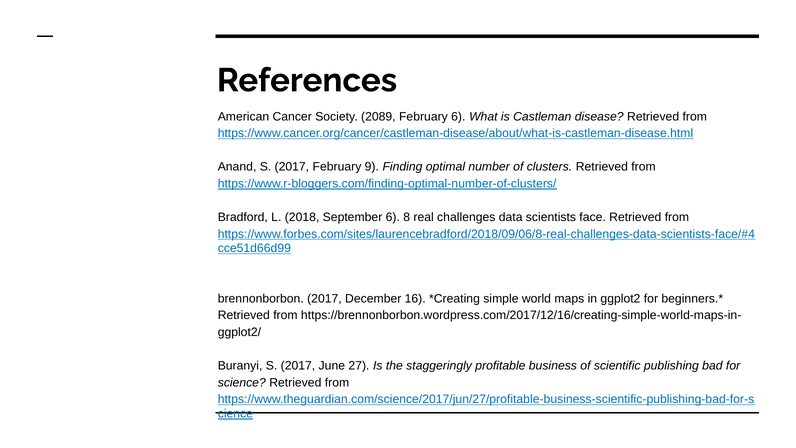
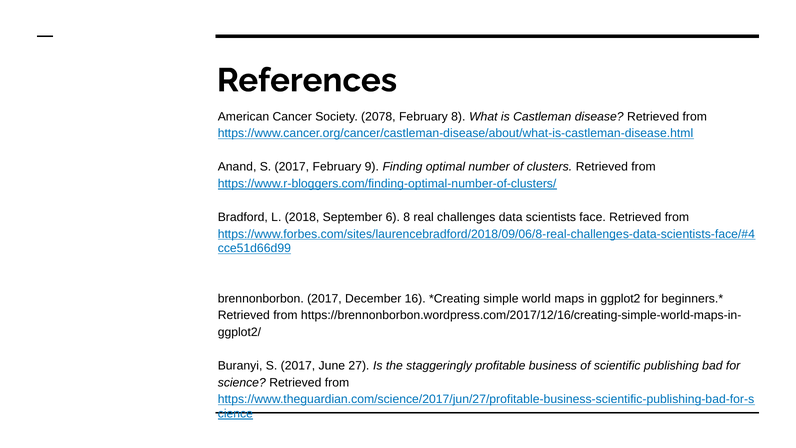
2089: 2089 -> 2078
February 6: 6 -> 8
